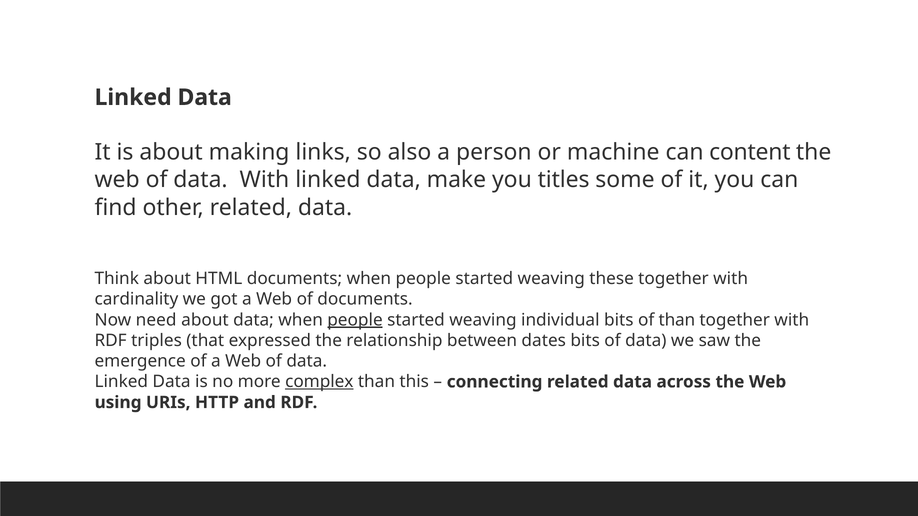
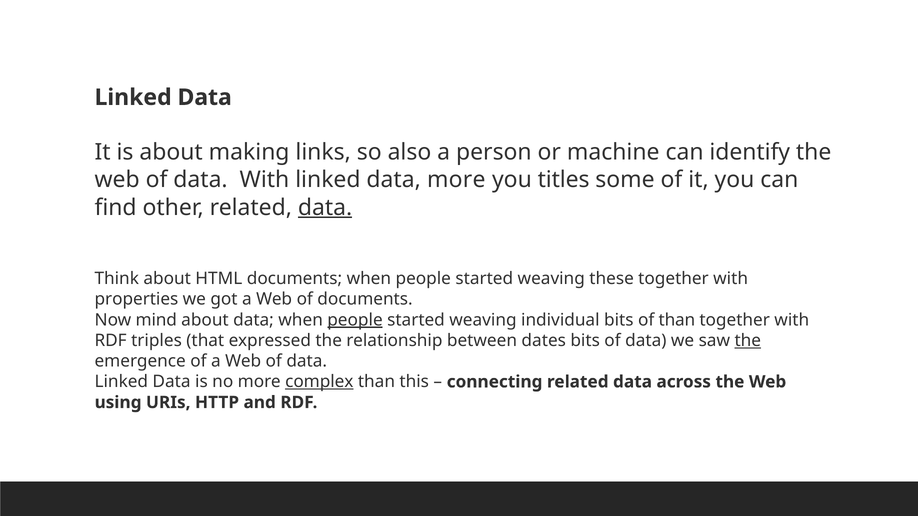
content: content -> identify
data make: make -> more
data at (325, 208) underline: none -> present
cardinality: cardinality -> properties
need: need -> mind
the at (748, 341) underline: none -> present
